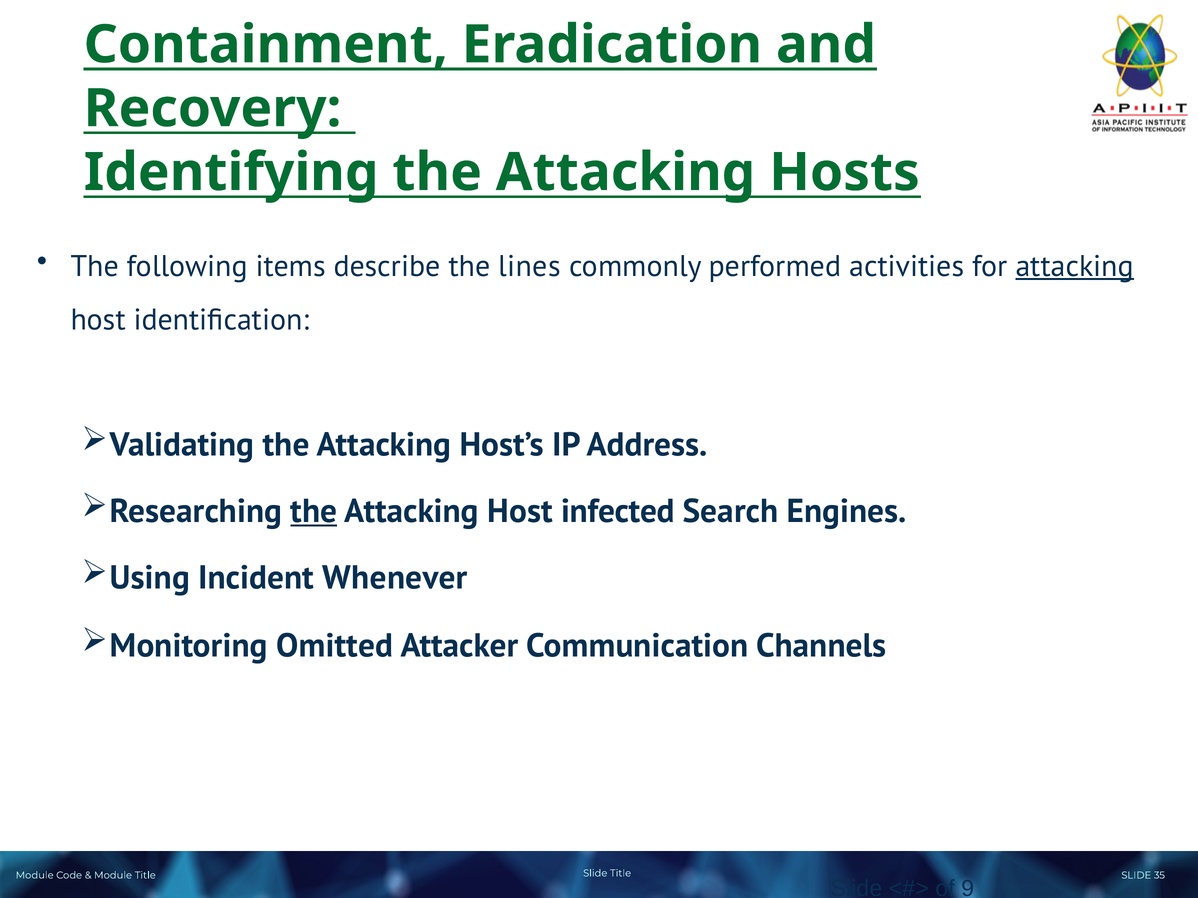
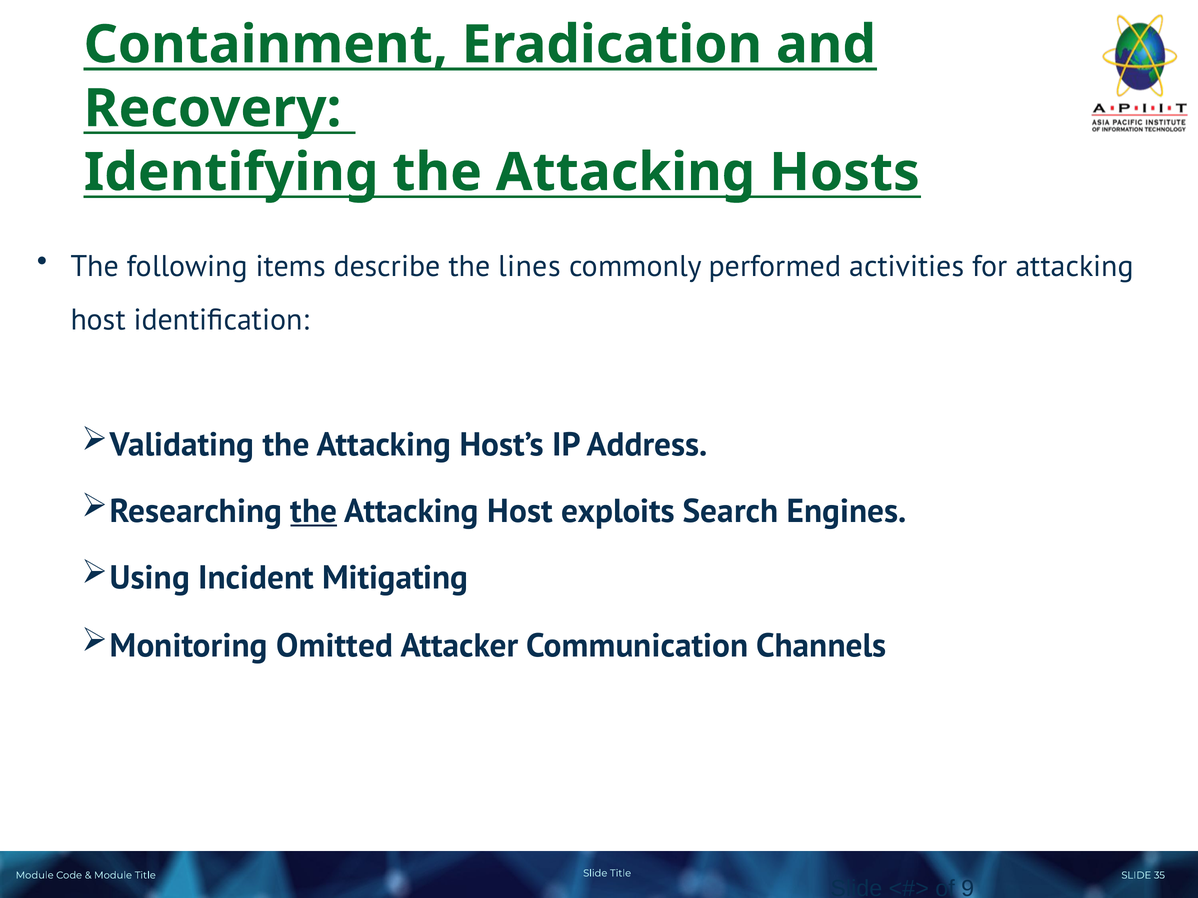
attacking at (1075, 266) underline: present -> none
infected: infected -> exploits
Whenever: Whenever -> Mitigating
